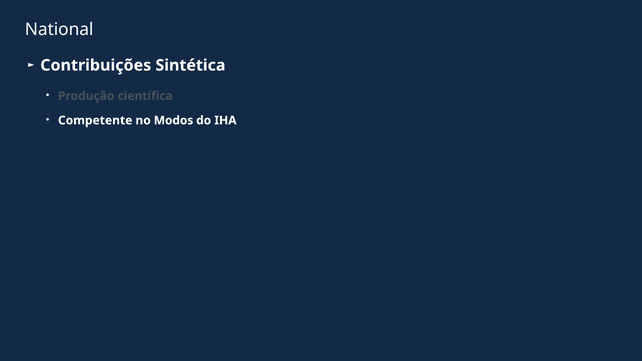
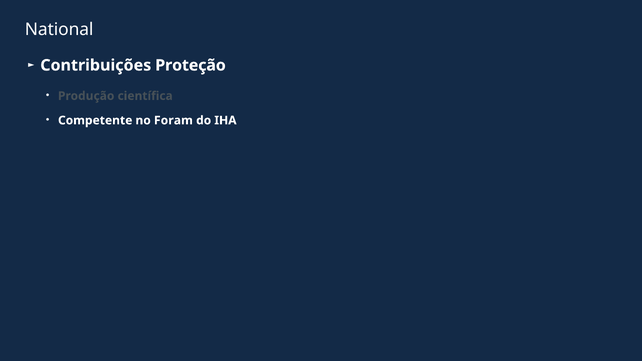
Sintética: Sintética -> Proteção
Modos: Modos -> Foram
